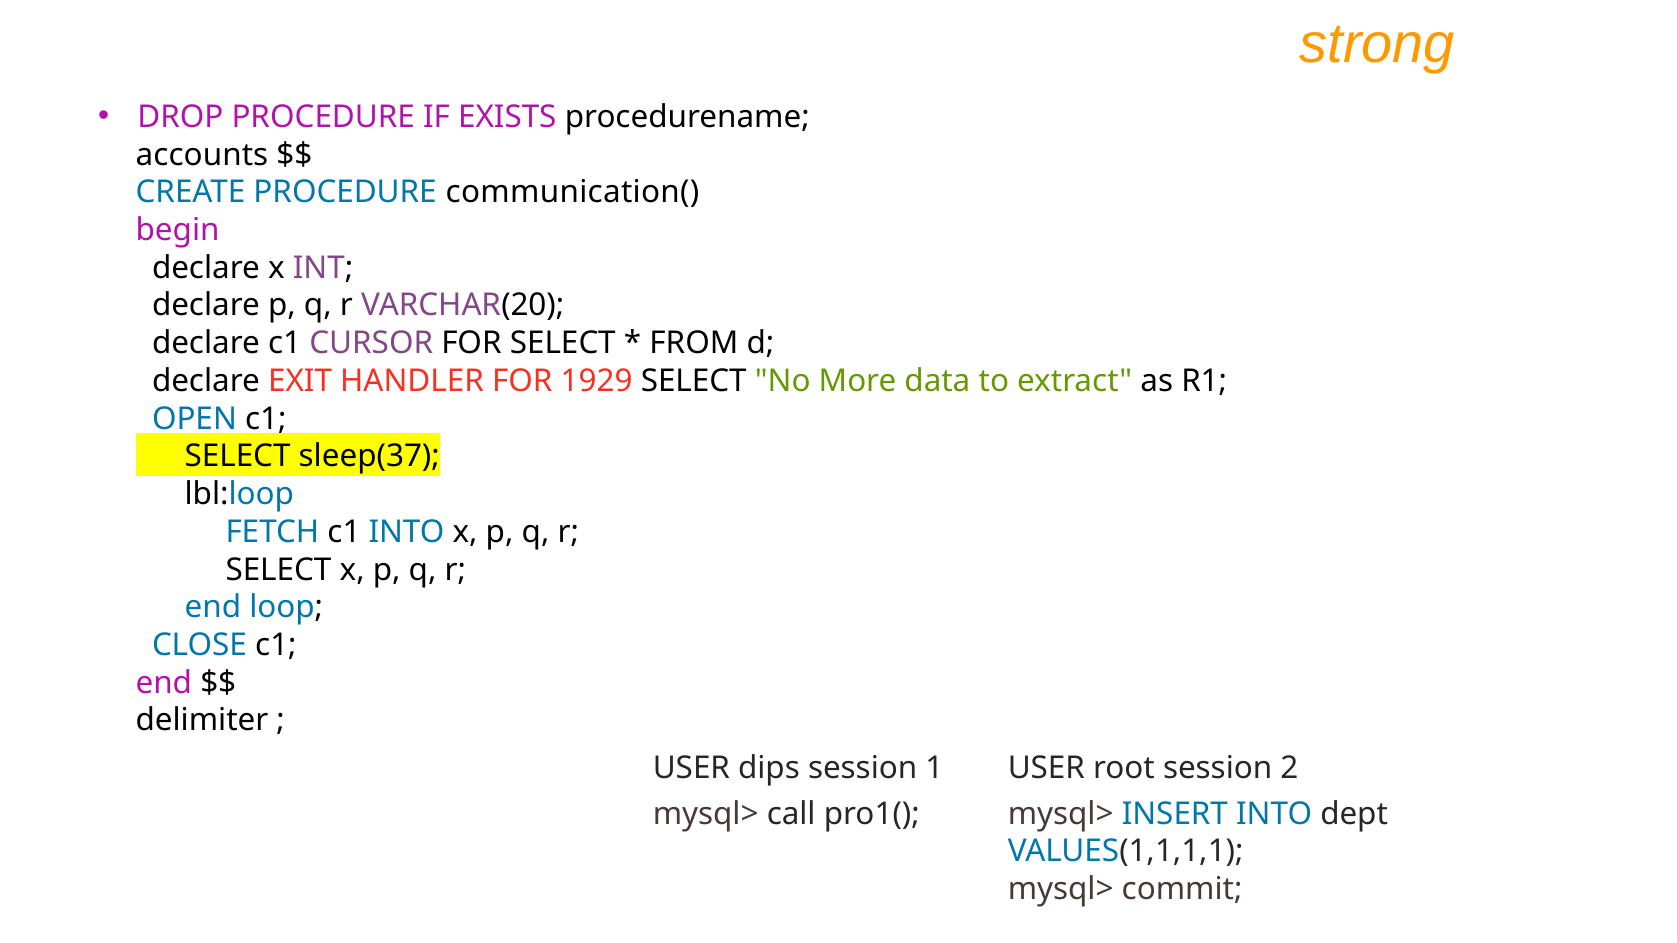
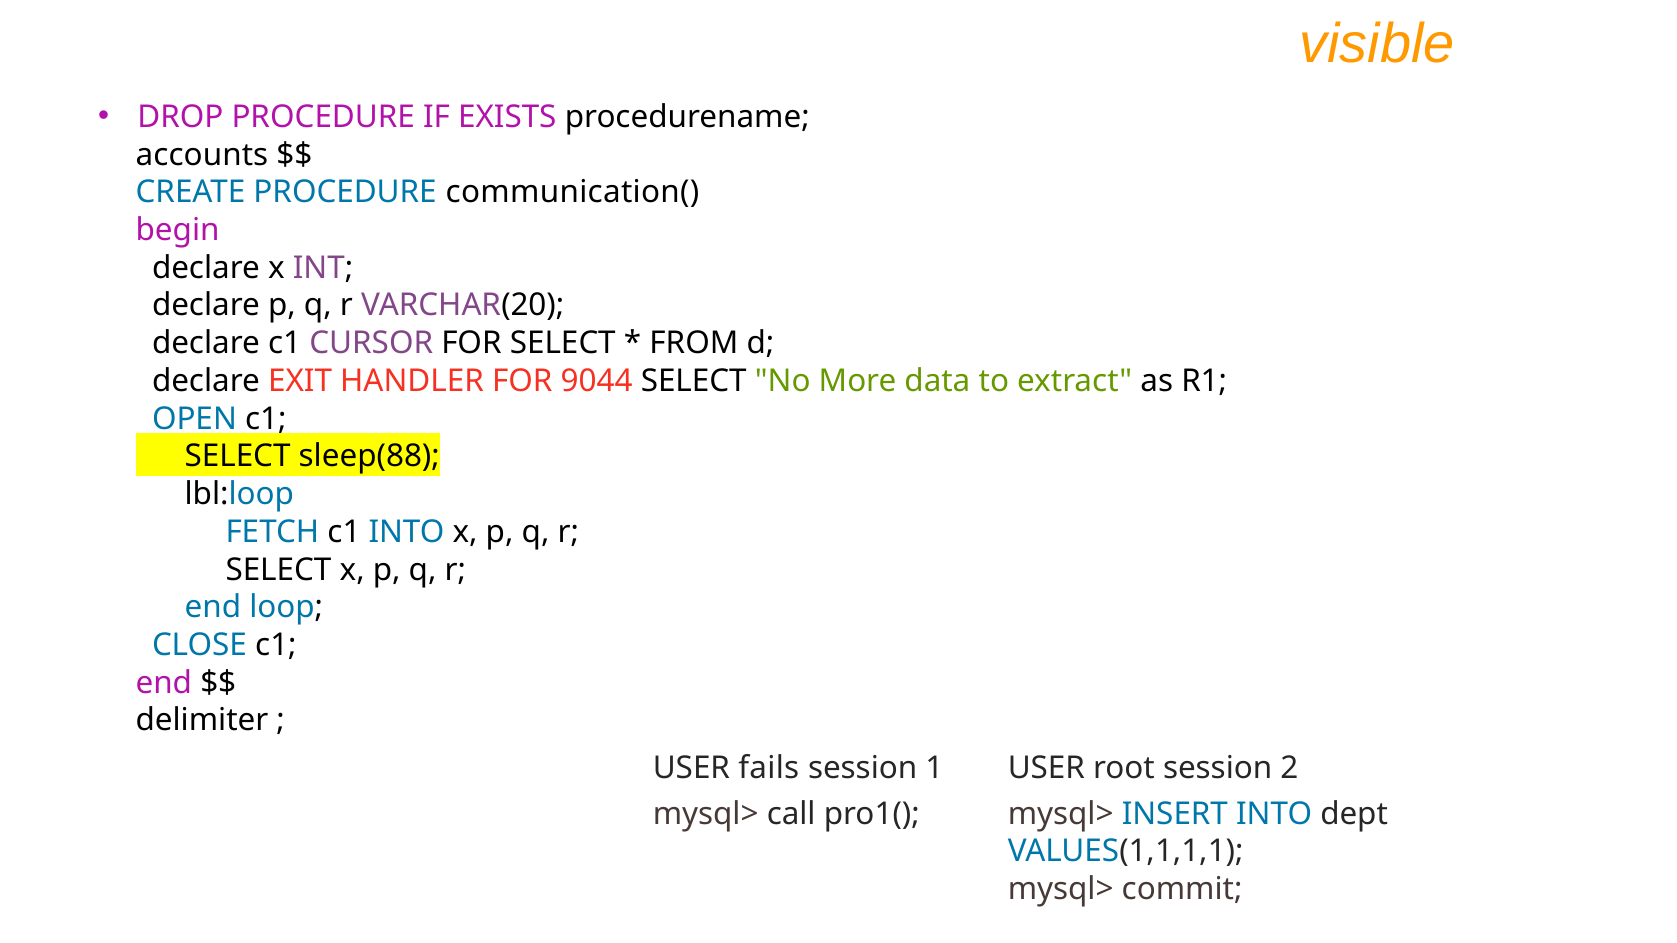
strong: strong -> visible
1929: 1929 -> 9044
sleep(37: sleep(37 -> sleep(88
dips: dips -> fails
